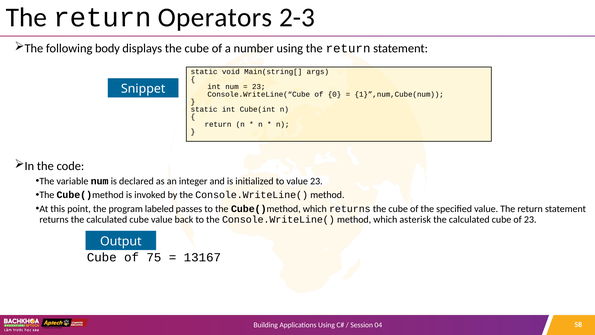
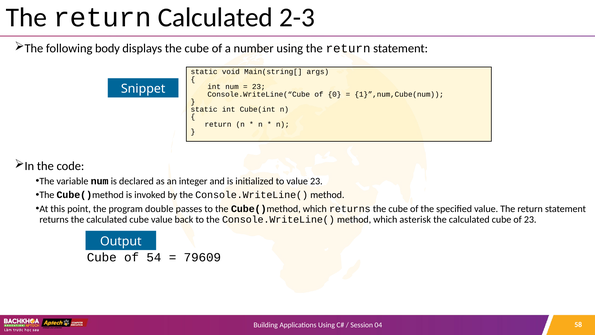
return Operators: Operators -> Calculated
labeled: labeled -> double
75: 75 -> 54
13167: 13167 -> 79609
